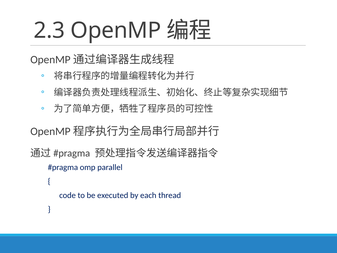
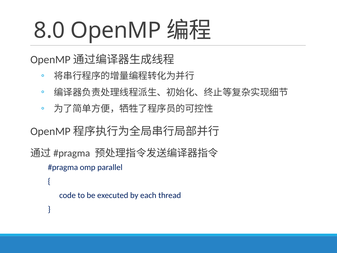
2.3: 2.3 -> 8.0
